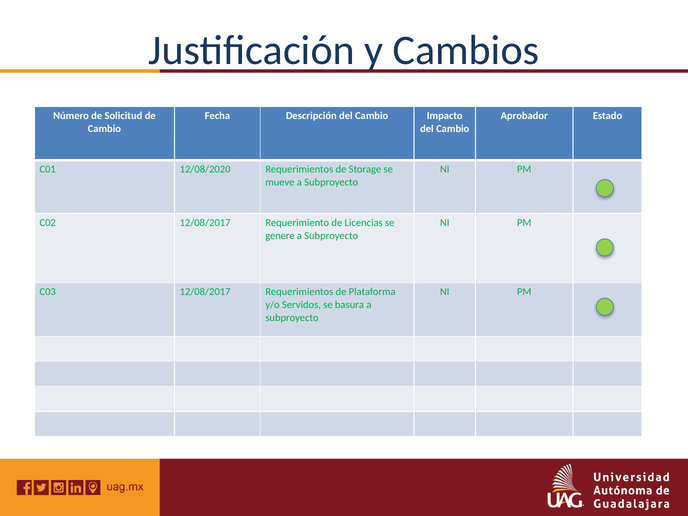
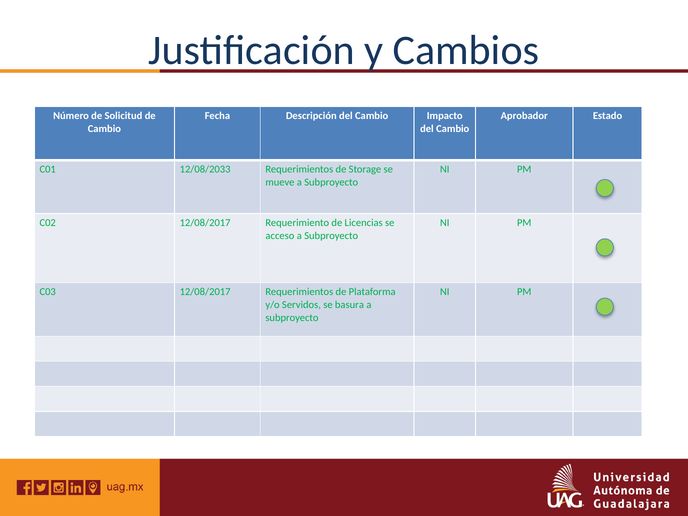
12/08/2020: 12/08/2020 -> 12/08/2033
genere: genere -> acceso
